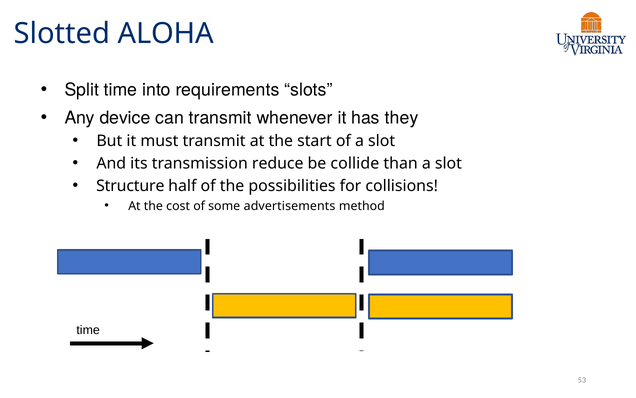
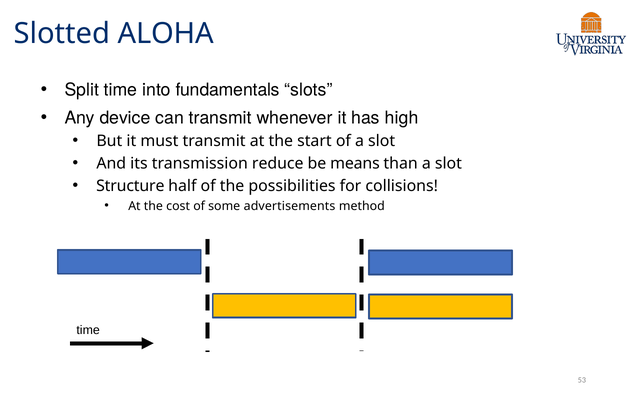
requirements: requirements -> fundamentals
they: they -> high
collide: collide -> means
